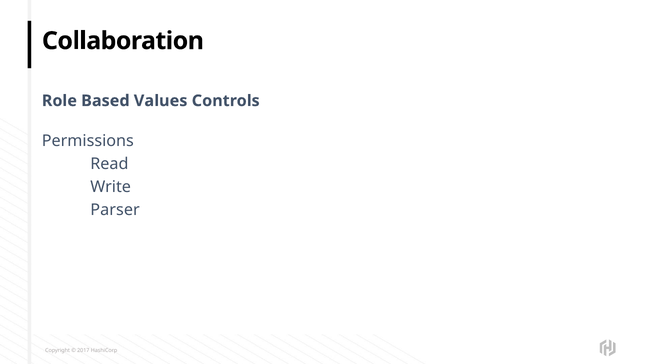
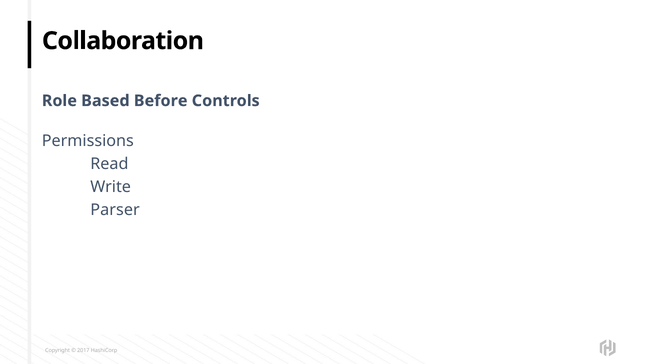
Values: Values -> Before
